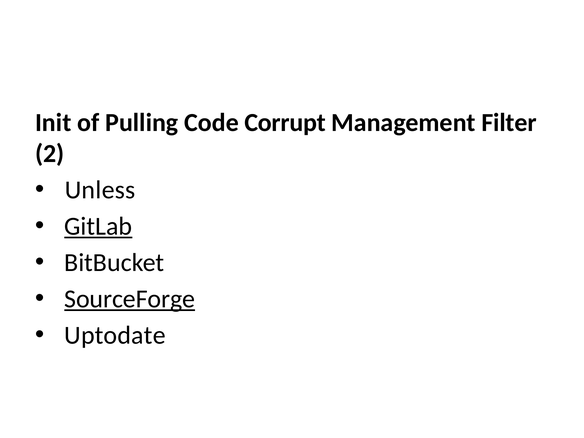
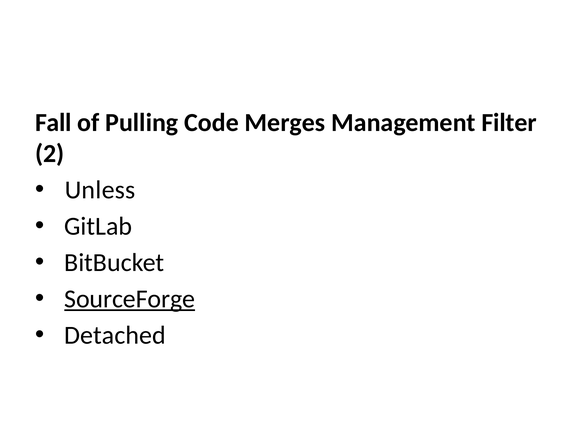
Init: Init -> Fall
Corrupt: Corrupt -> Merges
GitLab underline: present -> none
Uptodate: Uptodate -> Detached
